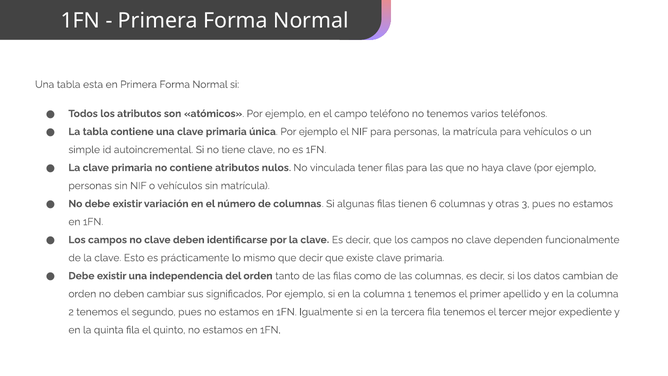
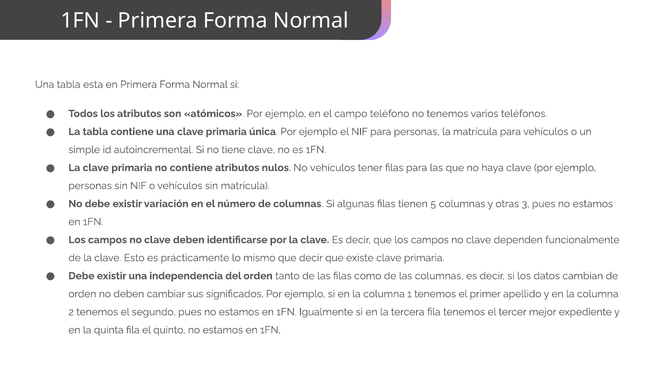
No vinculada: vinculada -> vehículos
6: 6 -> 5
